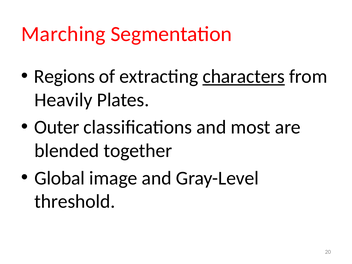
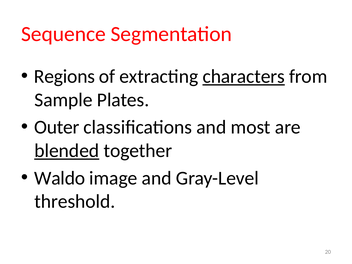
Marching: Marching -> Sequence
Heavily: Heavily -> Sample
blended underline: none -> present
Global: Global -> Waldo
